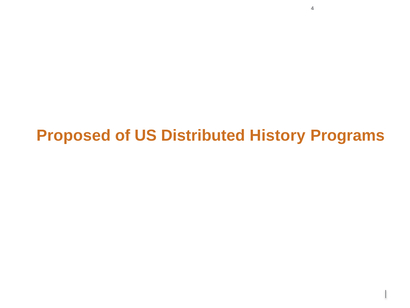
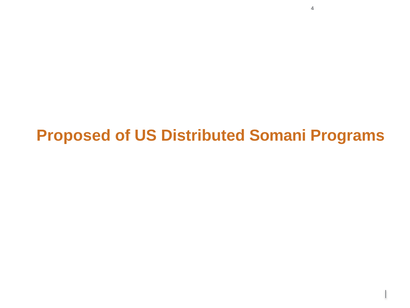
History: History -> Somani
